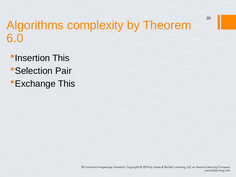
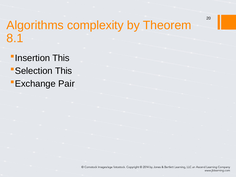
6.0: 6.0 -> 8.1
Pair at (63, 71): Pair -> This
This at (67, 84): This -> Pair
